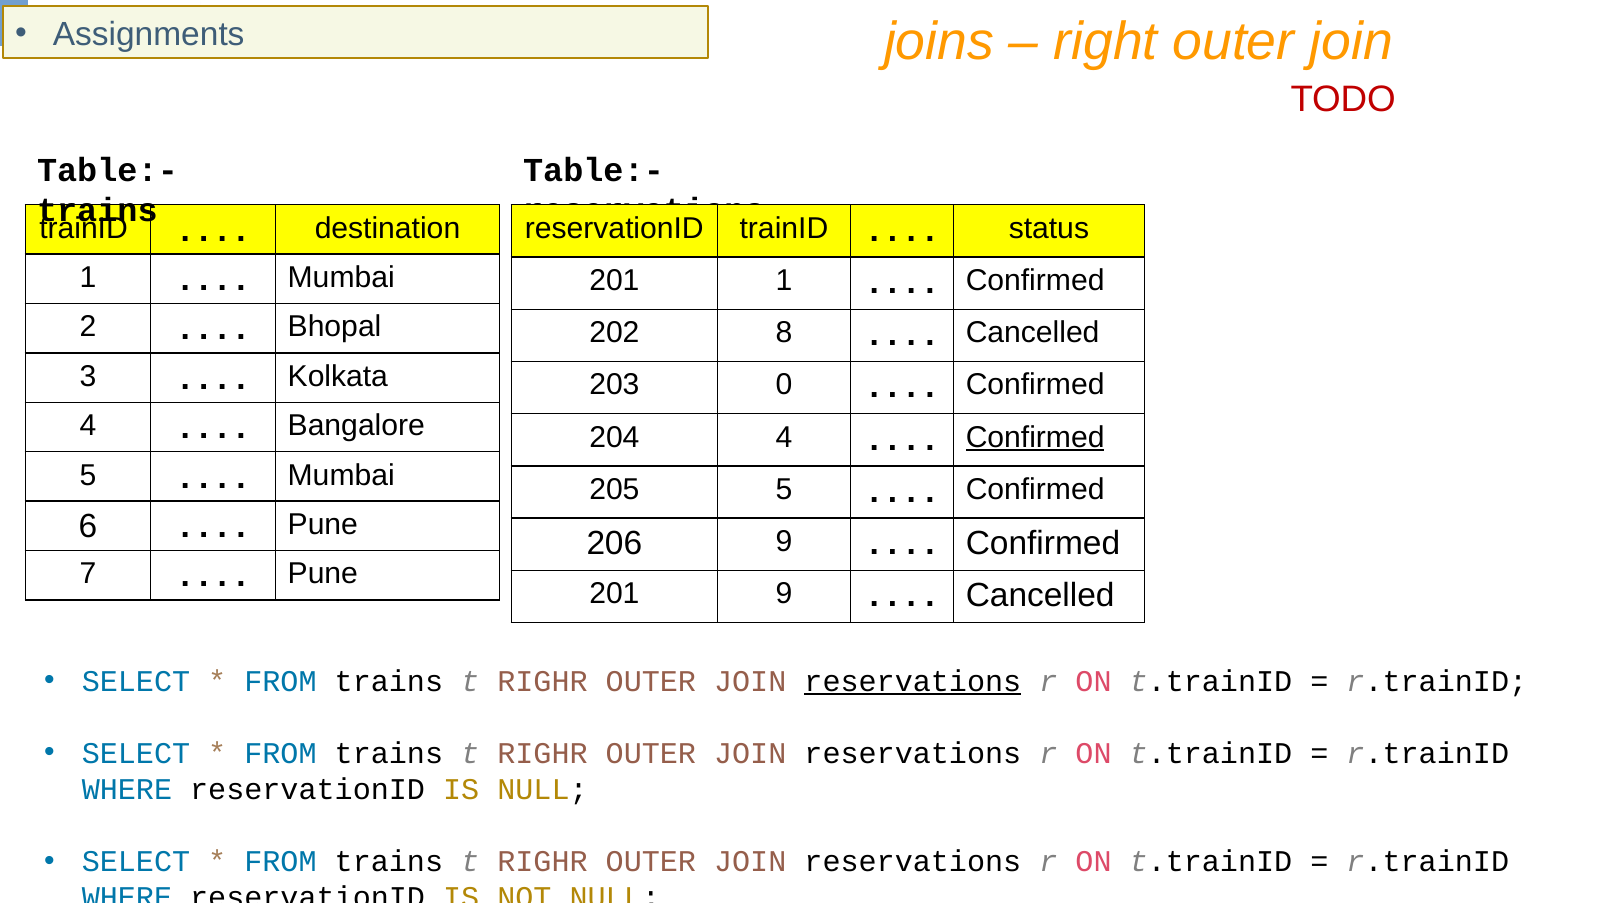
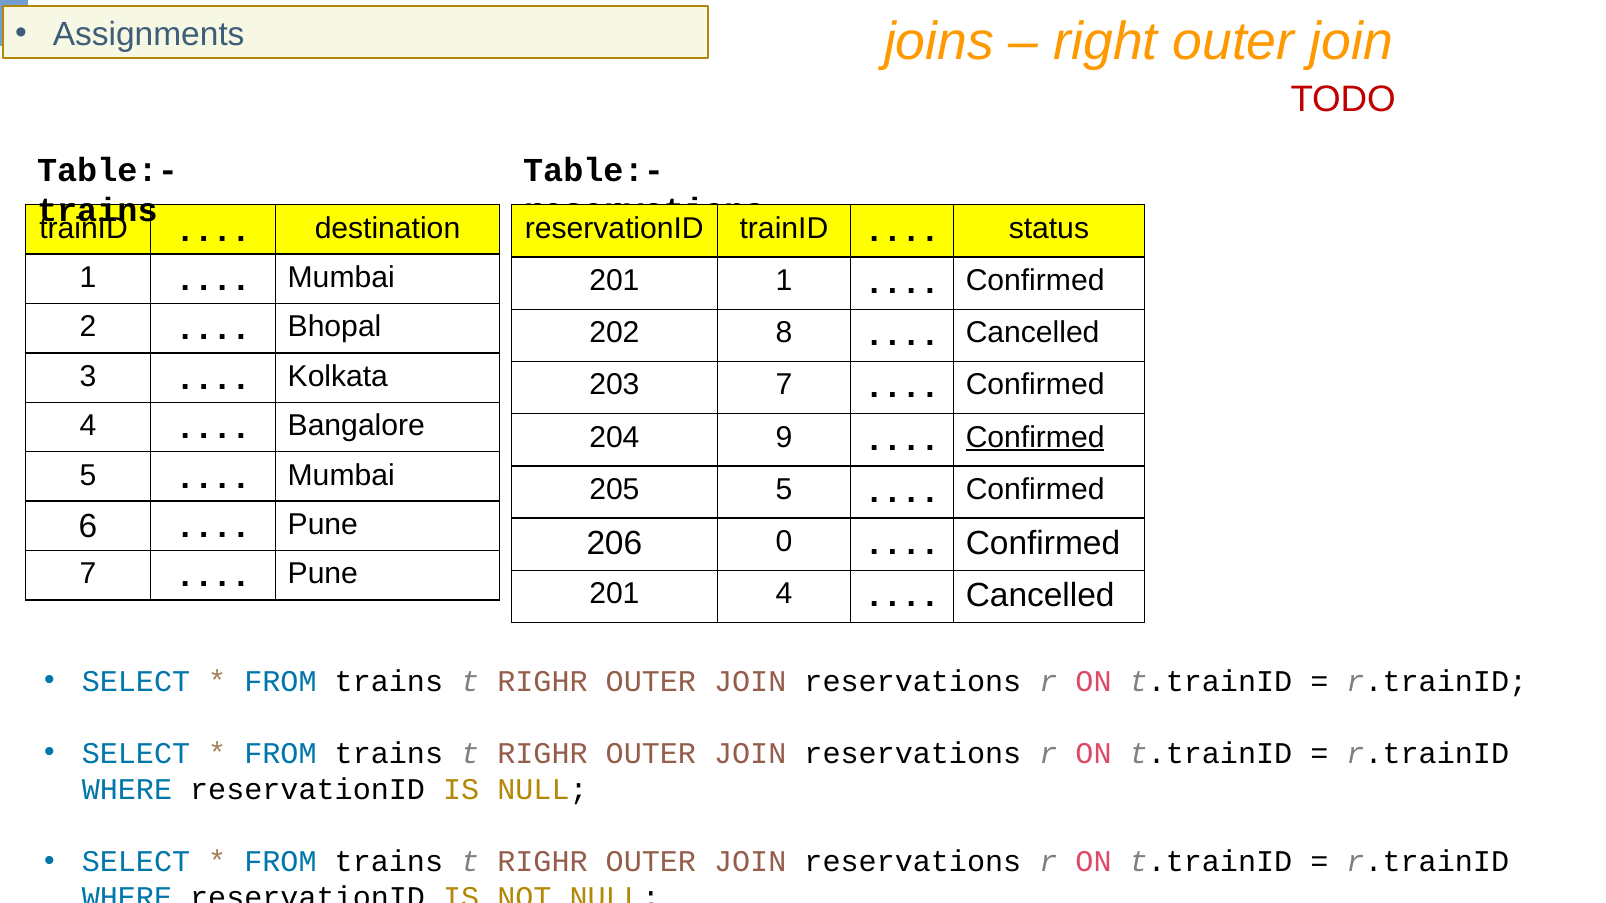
203 0: 0 -> 7
204 4: 4 -> 9
206 9: 9 -> 0
201 9: 9 -> 4
reservations at (913, 682) underline: present -> none
